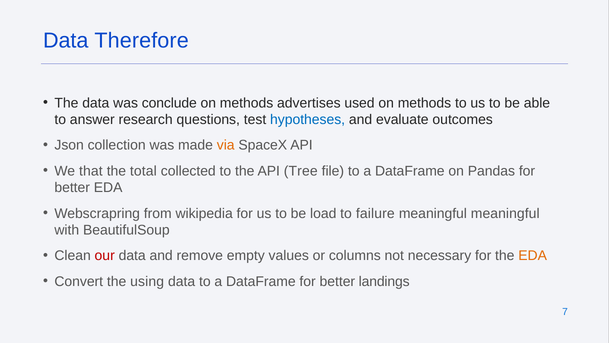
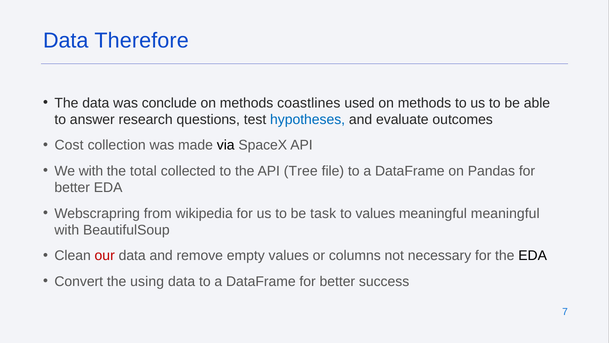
advertises: advertises -> coastlines
Json: Json -> Cost
via colour: orange -> black
We that: that -> with
load: load -> task
to failure: failure -> values
EDA at (533, 256) colour: orange -> black
landings: landings -> success
